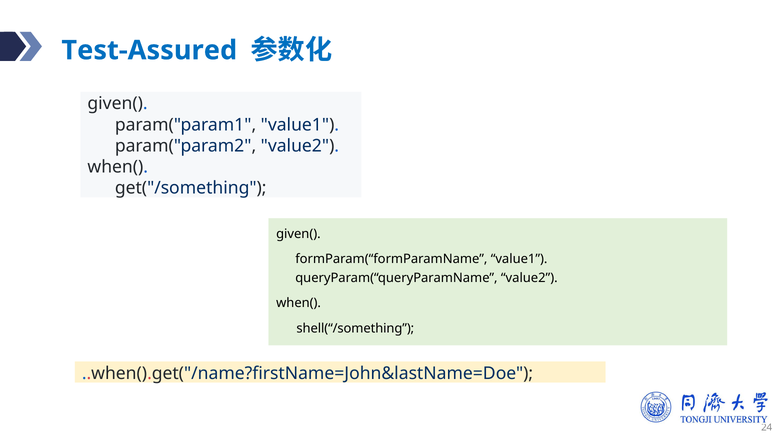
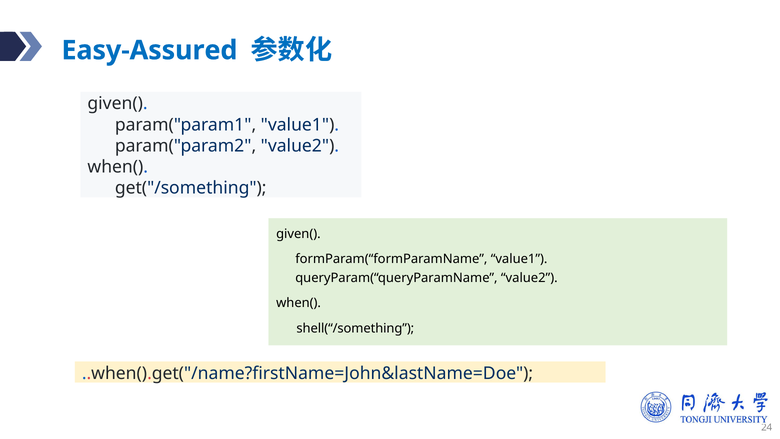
Test-Assured: Test-Assured -> Easy-Assured
